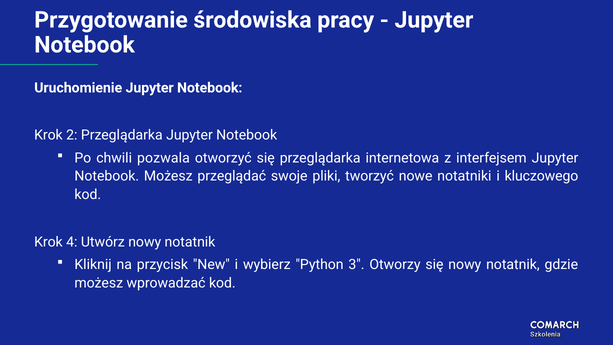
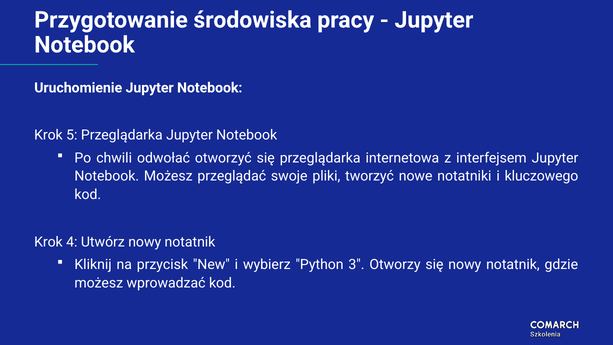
2: 2 -> 5
pozwala: pozwala -> odwołać
